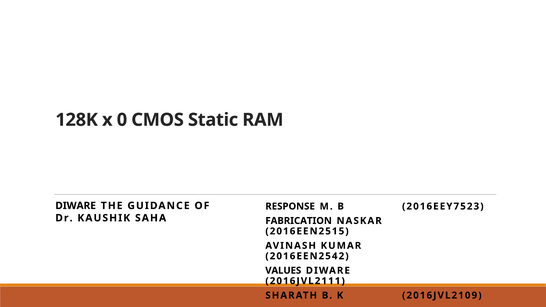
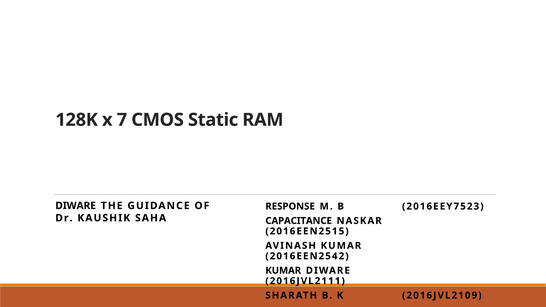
0: 0 -> 7
FABRICATION: FABRICATION -> CAPACITANCE
VALUES at (283, 271): VALUES -> KUMAR
